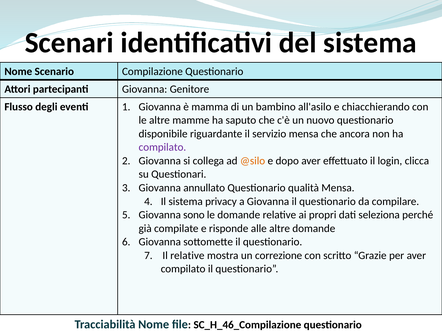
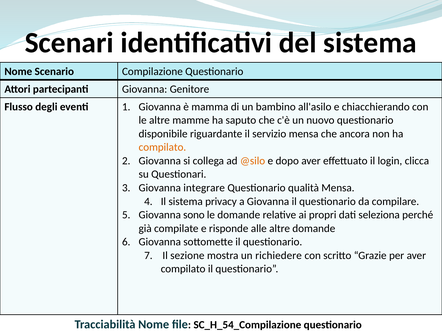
compilato at (162, 147) colour: purple -> orange
annullato: annullato -> integrare
Il relative: relative -> sezione
correzione: correzione -> richiedere
SC_H_46_Compilazione: SC_H_46_Compilazione -> SC_H_54_Compilazione
